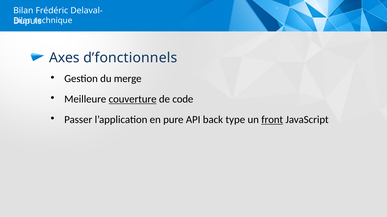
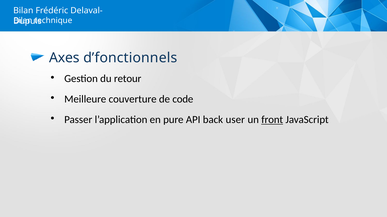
merge: merge -> retour
couverture underline: present -> none
type: type -> user
